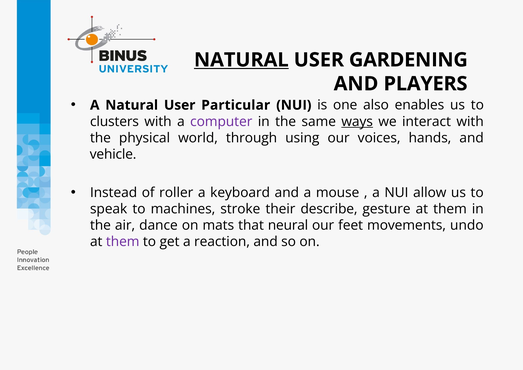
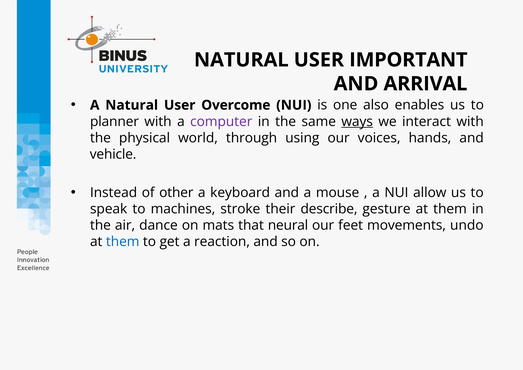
NATURAL at (241, 60) underline: present -> none
GARDENING: GARDENING -> IMPORTANT
PLAYERS: PLAYERS -> ARRIVAL
Particular: Particular -> Overcome
clusters: clusters -> planner
roller: roller -> other
them at (123, 242) colour: purple -> blue
